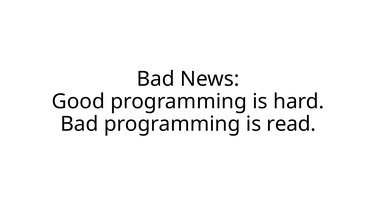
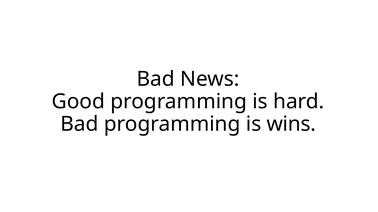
read: read -> wins
